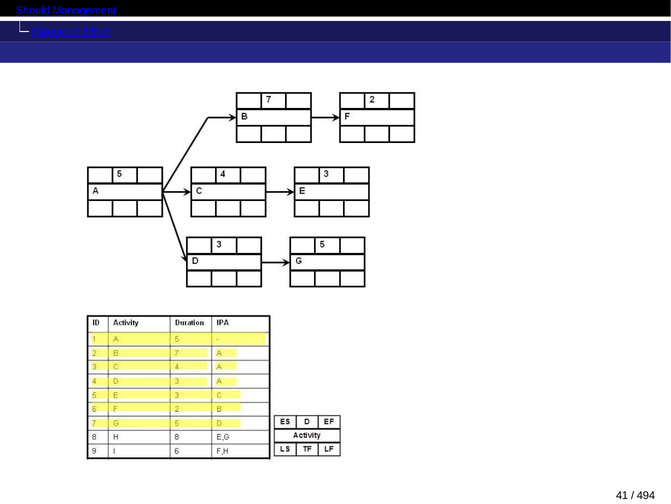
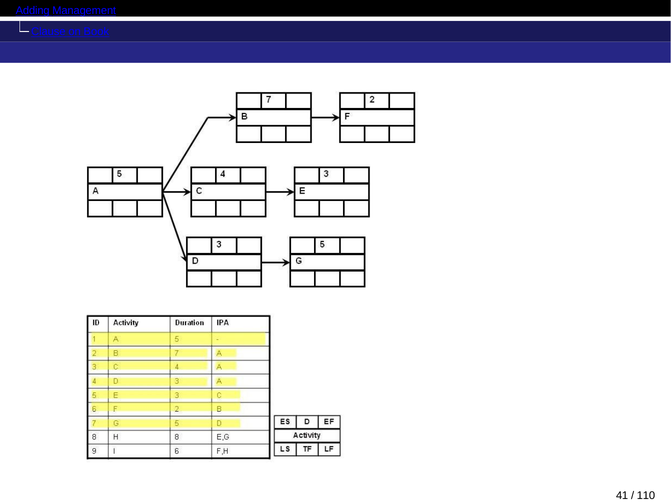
Should: Should -> Adding
Effort: Effort -> Book
494: 494 -> 110
